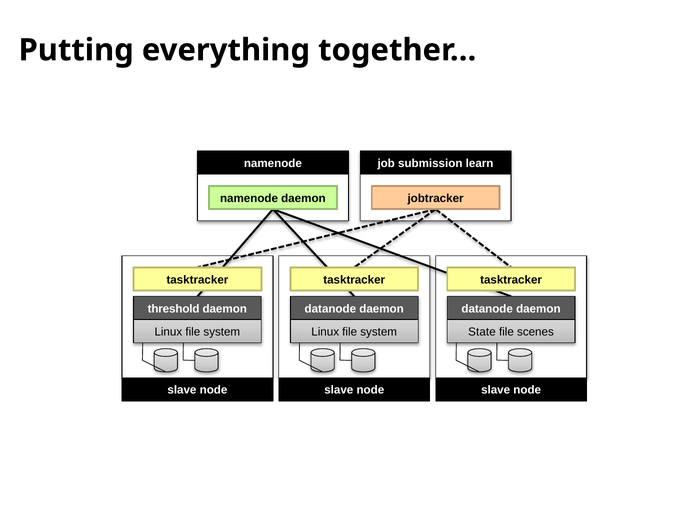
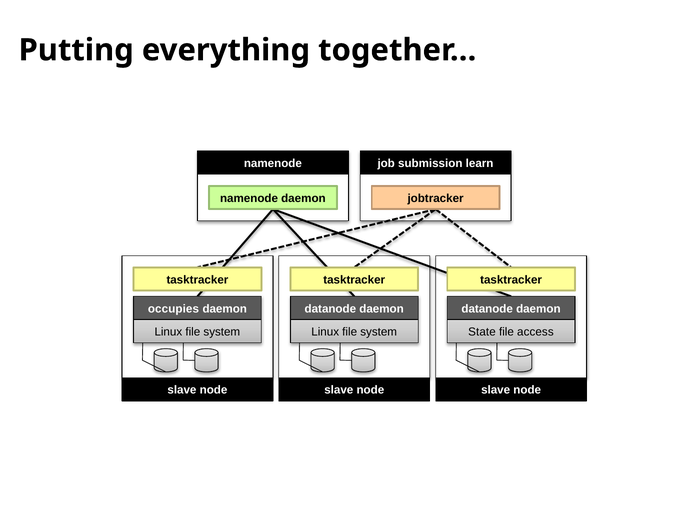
threshold: threshold -> occupies
scenes: scenes -> access
